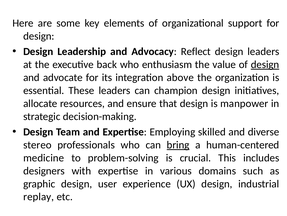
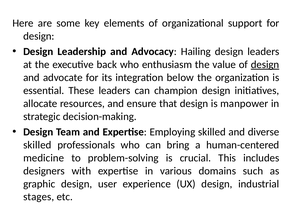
Reflect: Reflect -> Hailing
above: above -> below
stereo at (37, 144): stereo -> skilled
bring underline: present -> none
replay: replay -> stages
